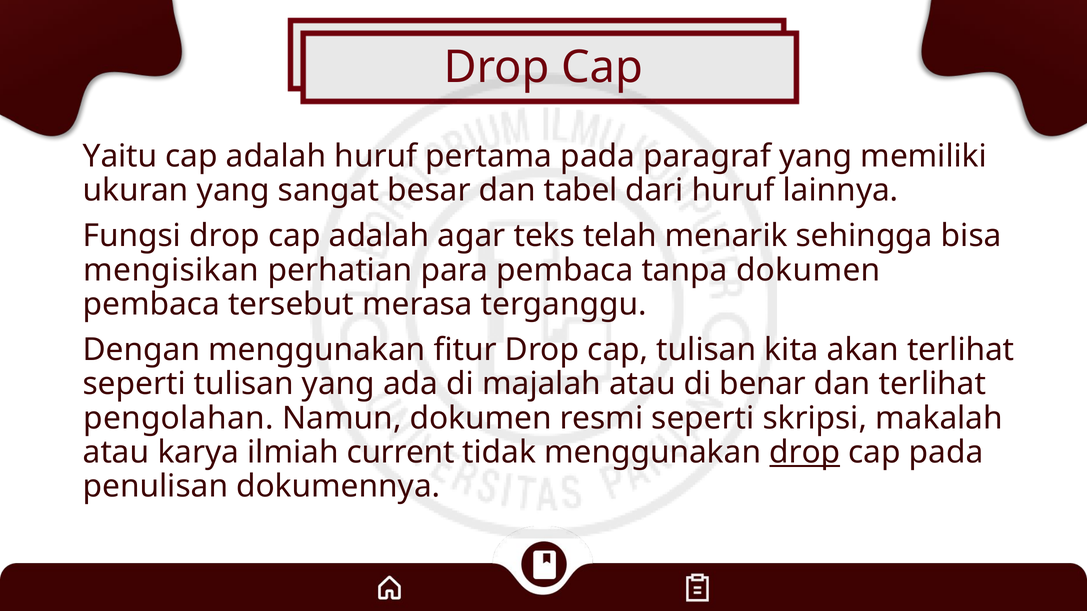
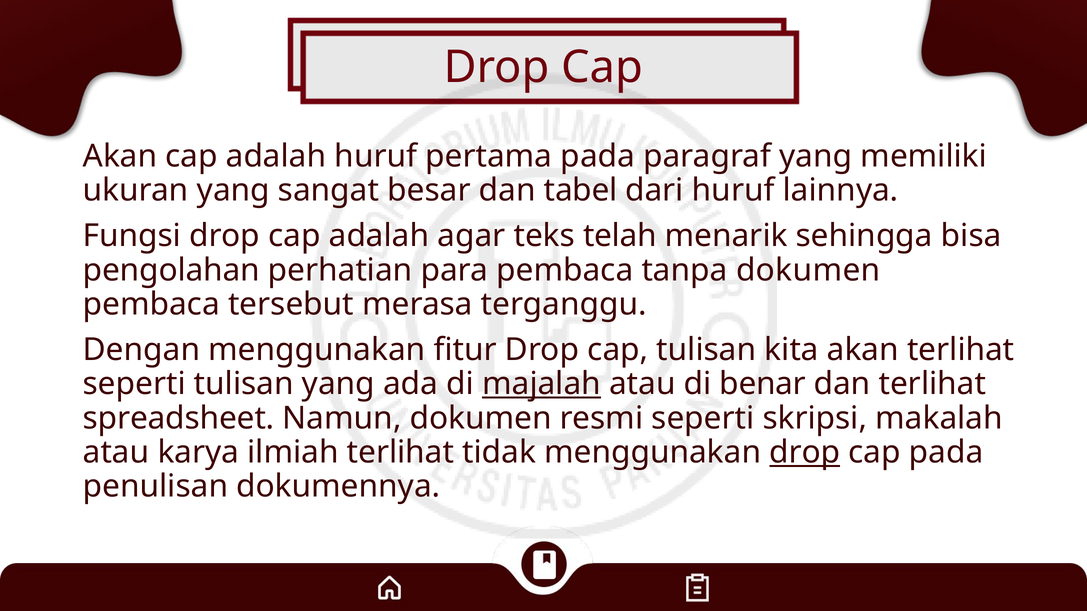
Yaitu at (120, 156): Yaitu -> Akan
mengisikan: mengisikan -> pengolahan
majalah underline: none -> present
pengolahan: pengolahan -> spreadsheet
ilmiah current: current -> terlihat
